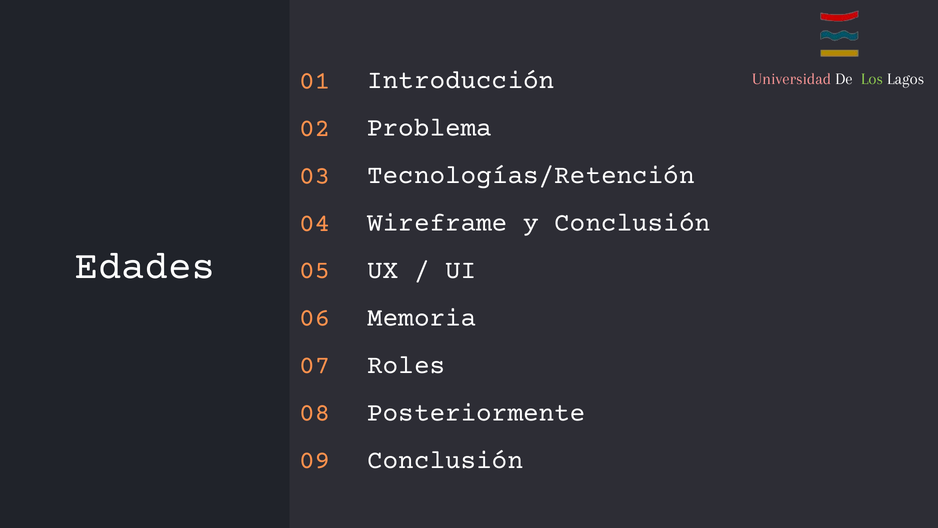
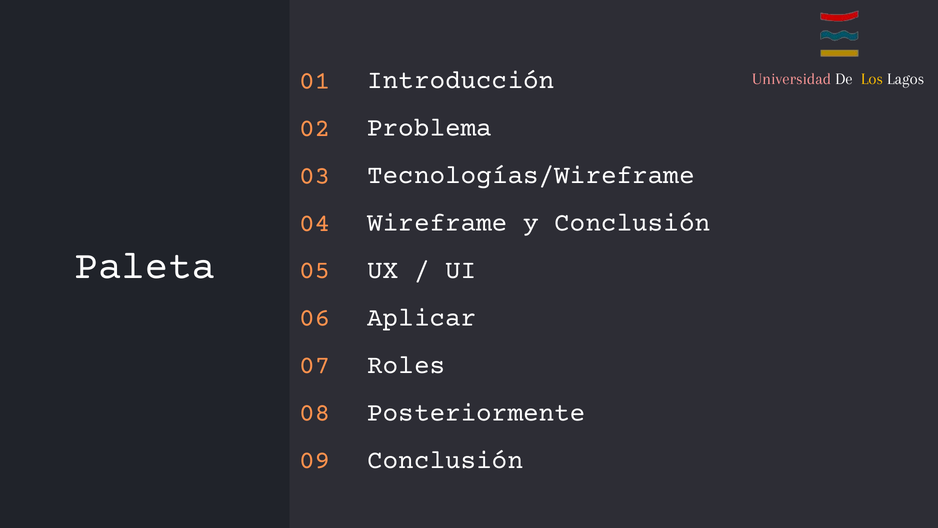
Los colour: light green -> yellow
Tecnologías/Retención: Tecnologías/Retención -> Tecnologías/Wireframe
Edades: Edades -> Paleta
Memoria: Memoria -> Aplicar
